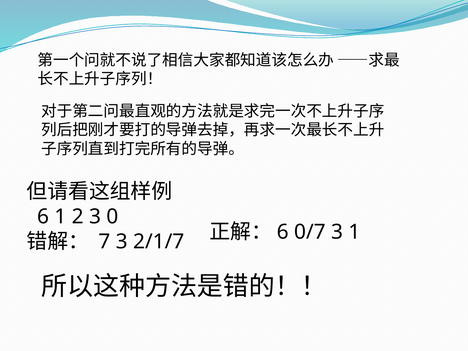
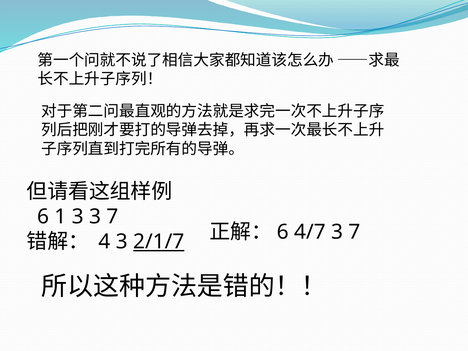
1 2: 2 -> 3
0 at (112, 217): 0 -> 7
0/7: 0/7 -> 4/7
1 at (354, 232): 1 -> 7
7: 7 -> 4
2/1/7 underline: none -> present
